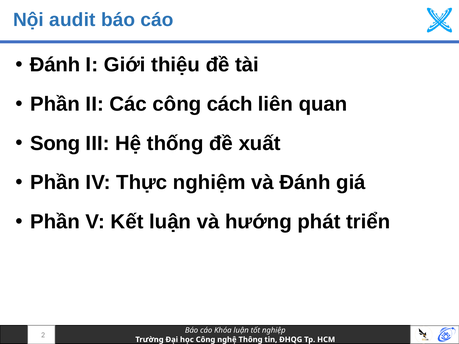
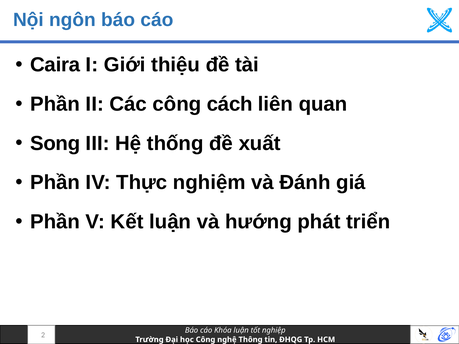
audit: audit -> ngôn
Đánh at (55, 65): Đánh -> Caira
